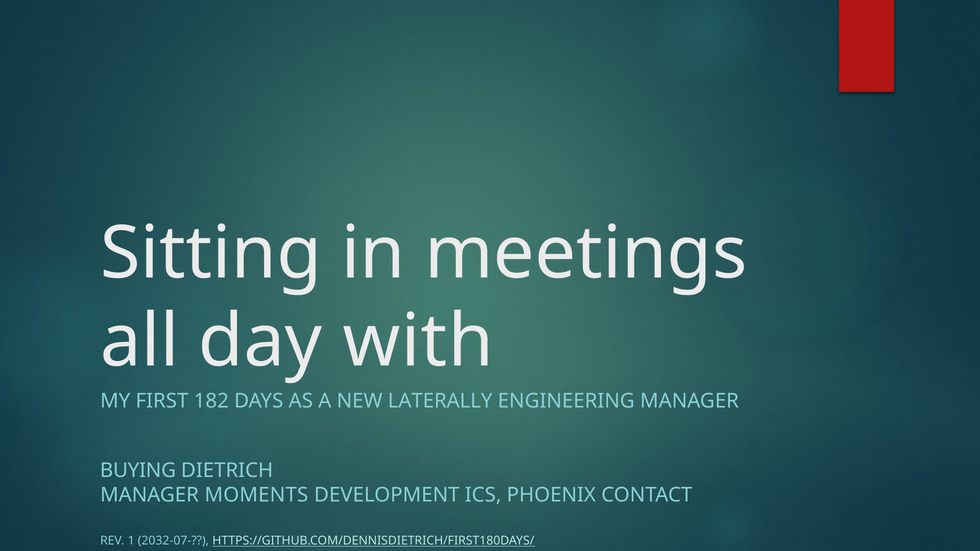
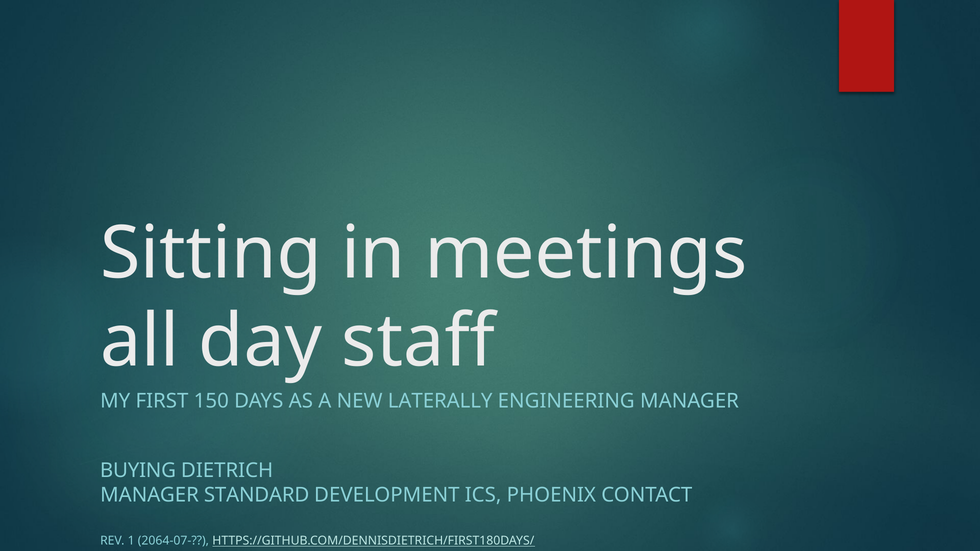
with: with -> staff
182: 182 -> 150
MOMENTS: MOMENTS -> STANDARD
2032-07-: 2032-07- -> 2064-07-
